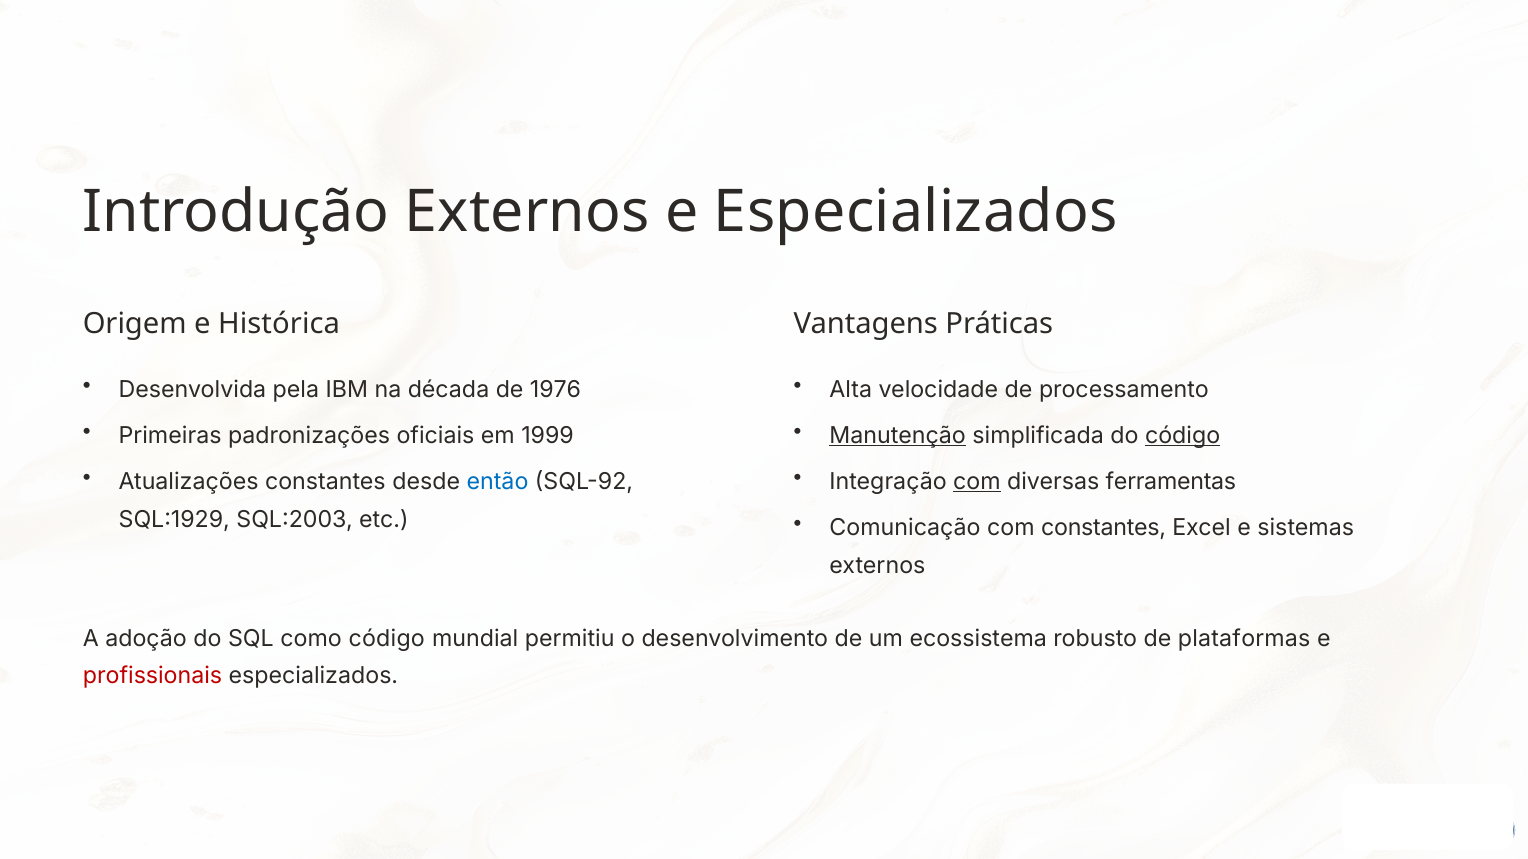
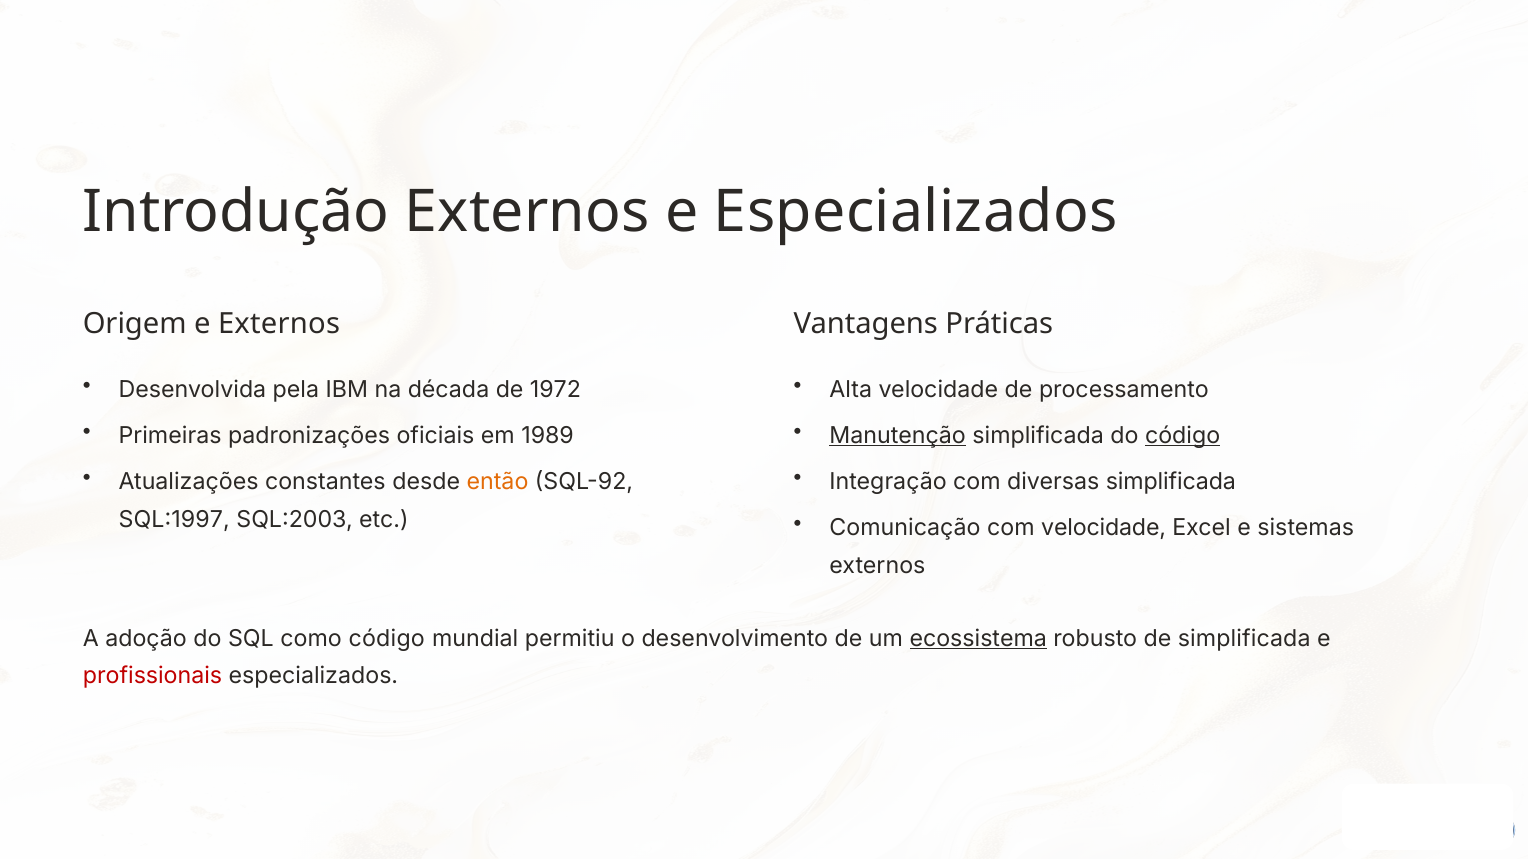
e Histórica: Histórica -> Externos
1976: 1976 -> 1972
1999: 1999 -> 1989
então colour: blue -> orange
com at (977, 482) underline: present -> none
diversas ferramentas: ferramentas -> simplificada
SQL:1929: SQL:1929 -> SQL:1997
com constantes: constantes -> velocidade
ecossistema underline: none -> present
de plataformas: plataformas -> simplificada
